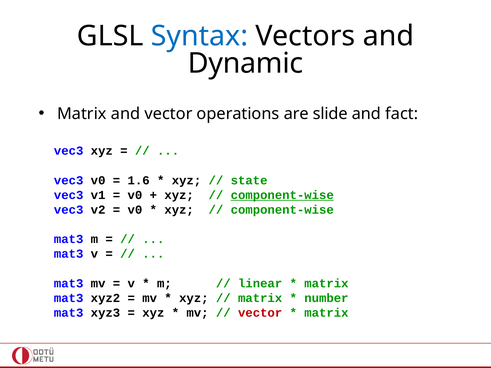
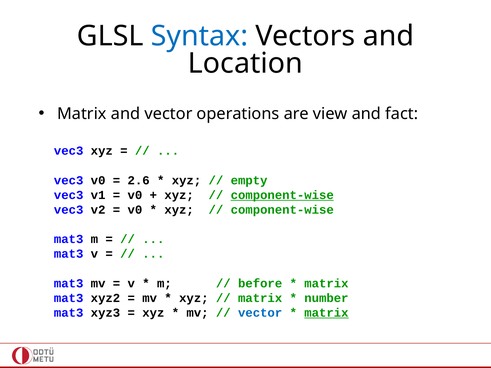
Dynamic: Dynamic -> Location
slide: slide -> view
1.6: 1.6 -> 2.6
state: state -> empty
linear: linear -> before
vector at (260, 313) colour: red -> blue
matrix at (326, 313) underline: none -> present
